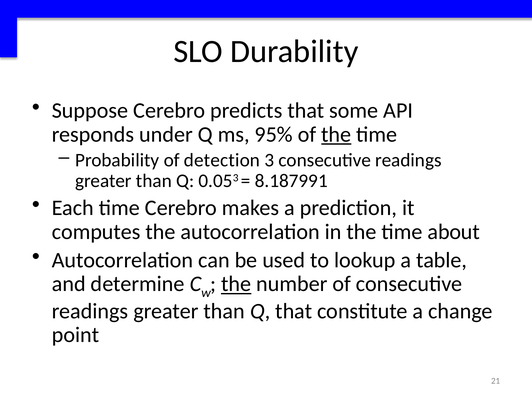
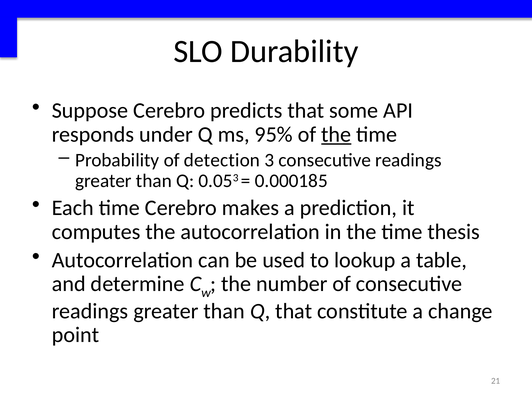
8.187991: 8.187991 -> 0.000185
about: about -> thesis
the at (236, 284) underline: present -> none
